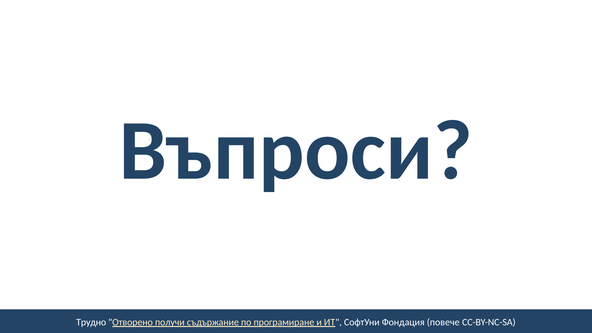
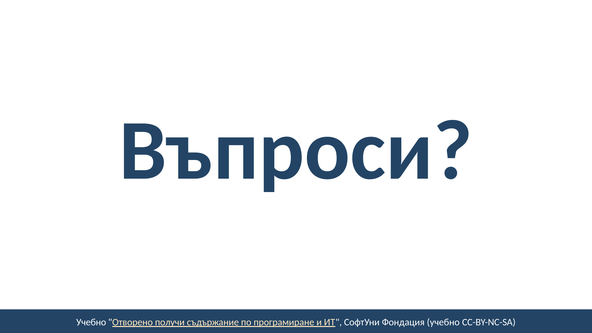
Трудно at (91, 322): Трудно -> Учебно
Фондация повече: повече -> учебно
